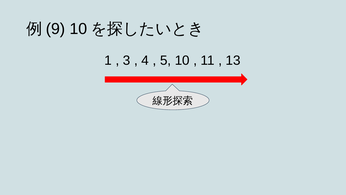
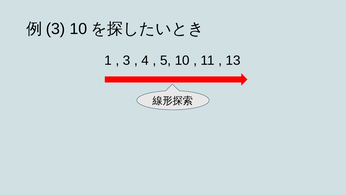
9 at (55, 29): 9 -> 3
